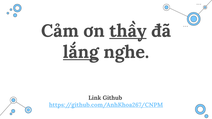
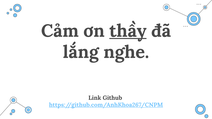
lắng underline: present -> none
